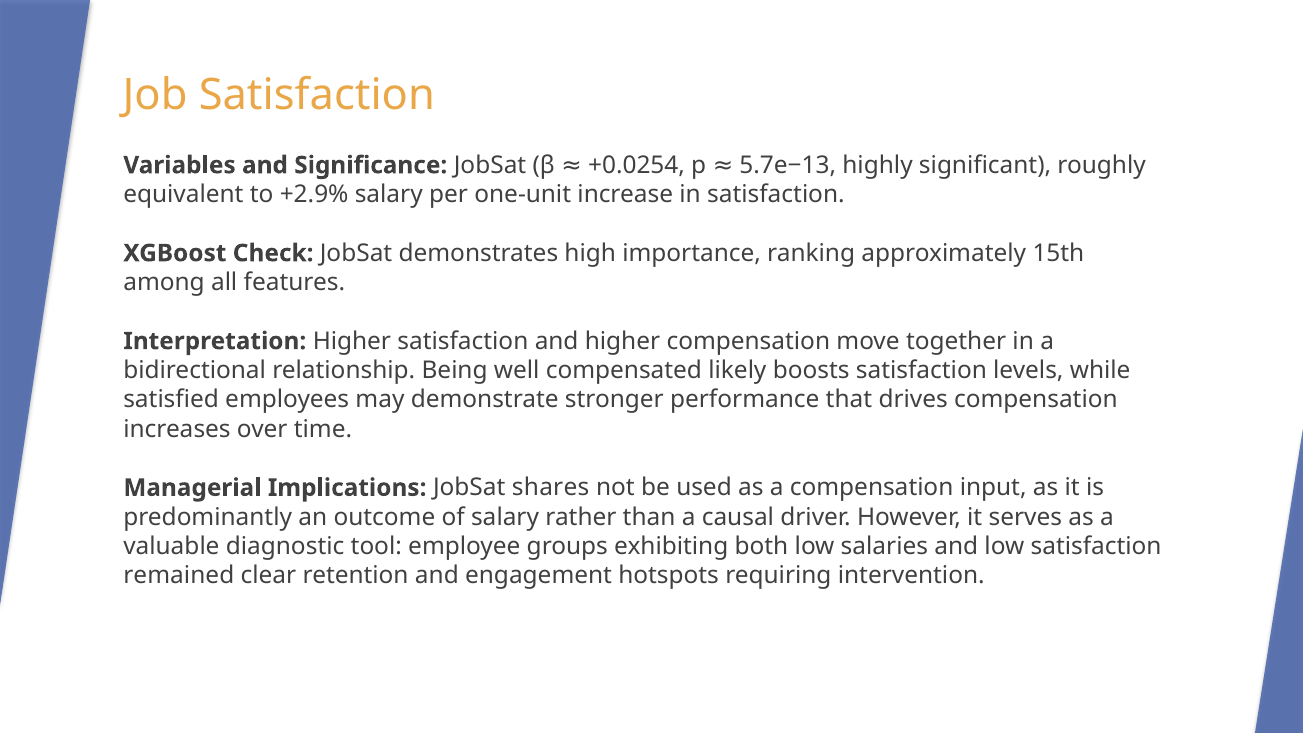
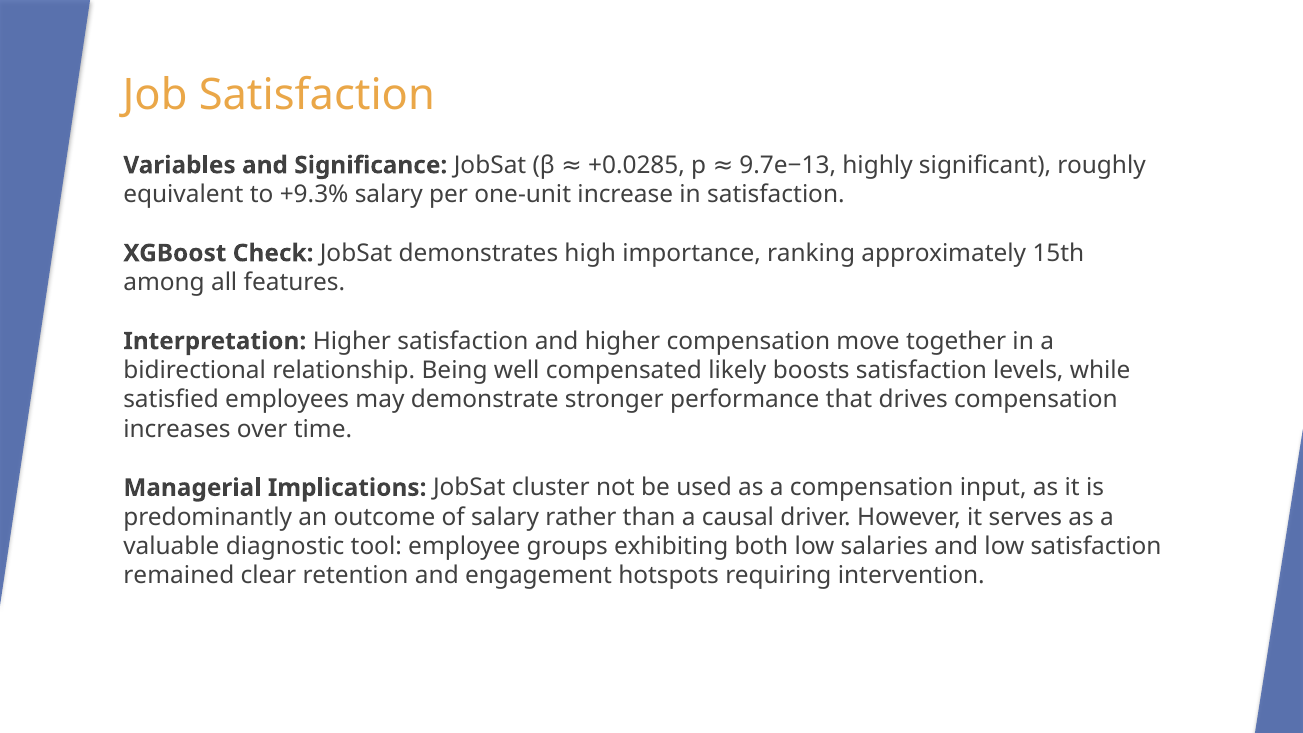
+0.0254: +0.0254 -> +0.0285
5.7e−13: 5.7e−13 -> 9.7e−13
+2.9%: +2.9% -> +9.3%
shares: shares -> cluster
